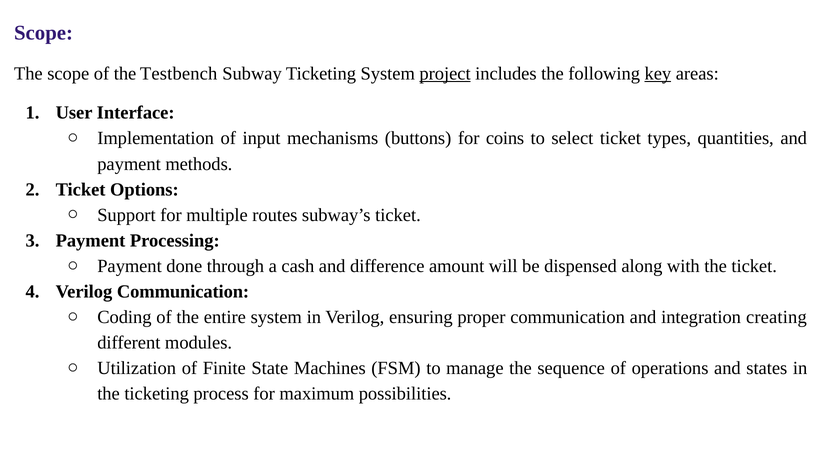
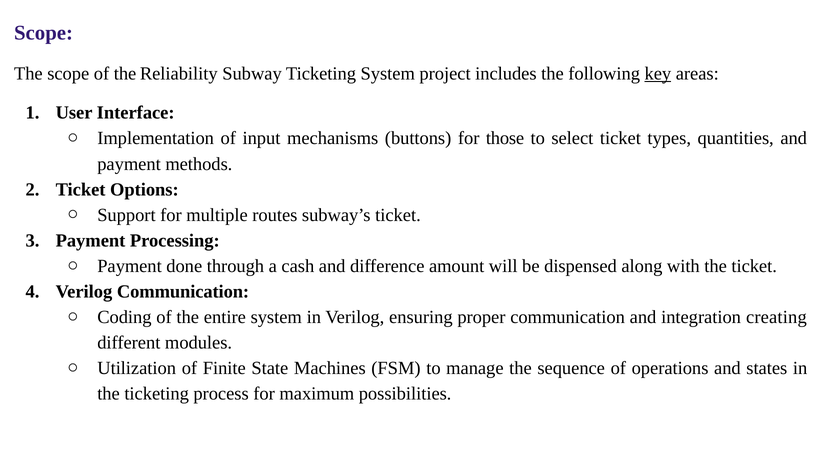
Testbench: Testbench -> Reliability
project underline: present -> none
coins: coins -> those
